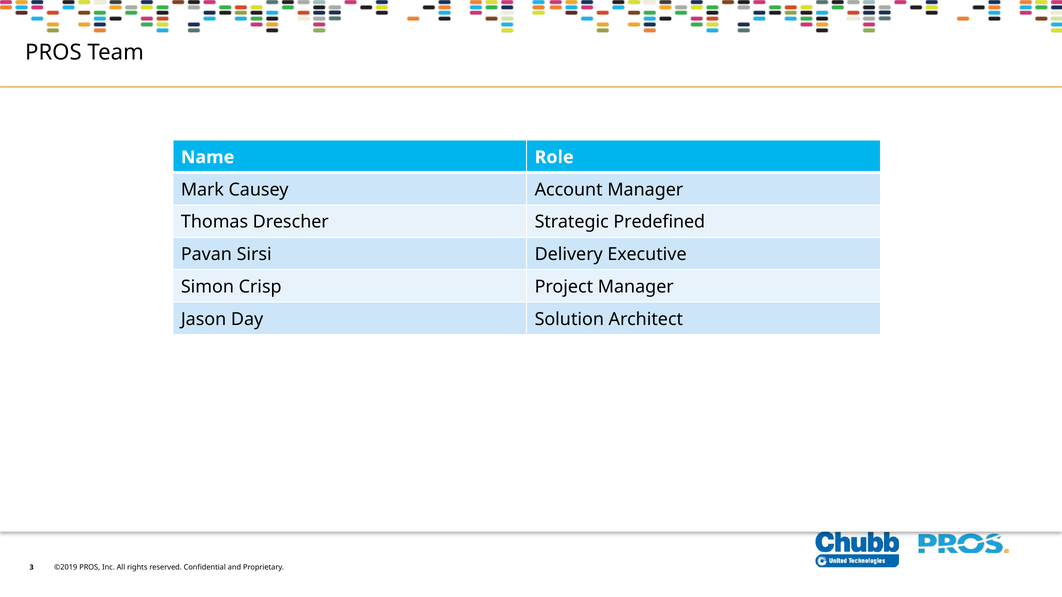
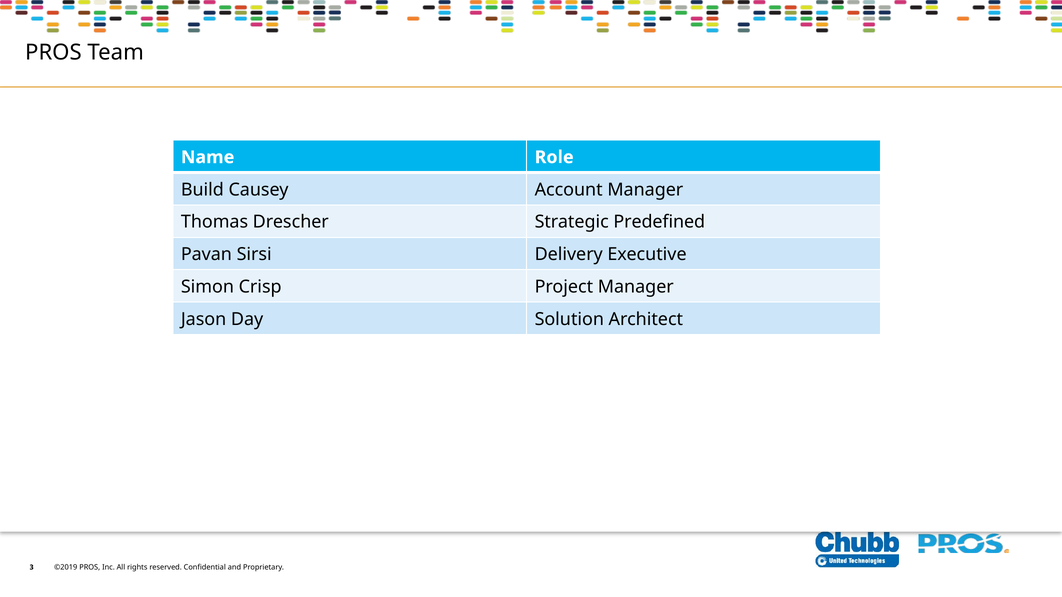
Mark: Mark -> Build
